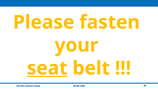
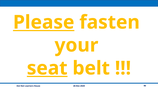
Please underline: none -> present
